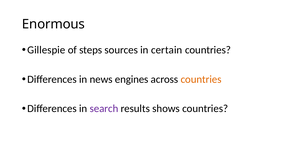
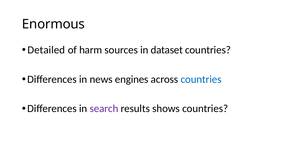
Gillespie: Gillespie -> Detailed
steps: steps -> harm
certain: certain -> dataset
countries at (201, 79) colour: orange -> blue
